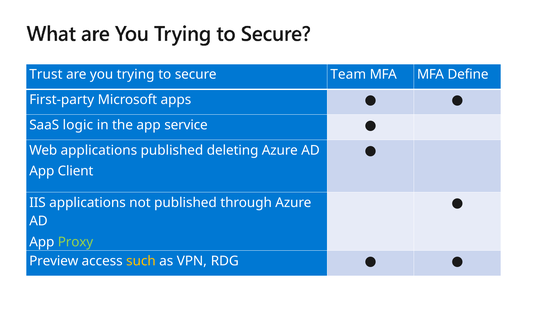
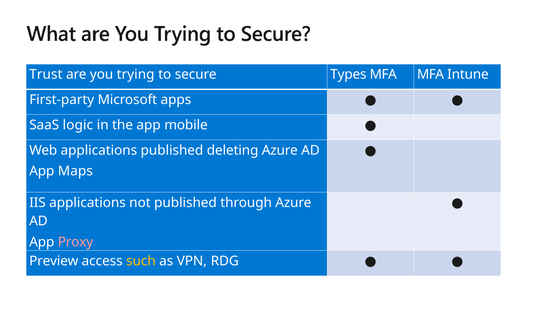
Team: Team -> Types
Define: Define -> Intune
service: service -> mobile
Client: Client -> Maps
Proxy colour: light green -> pink
